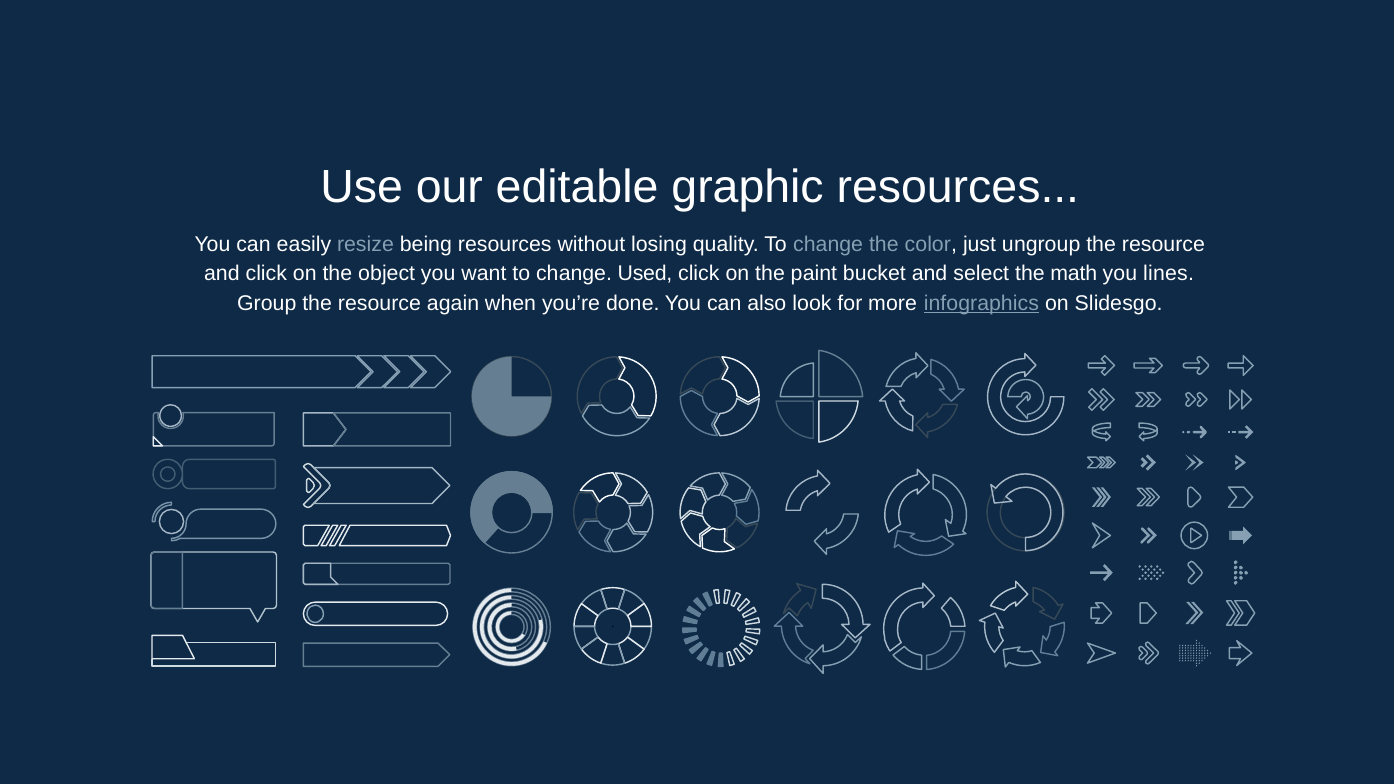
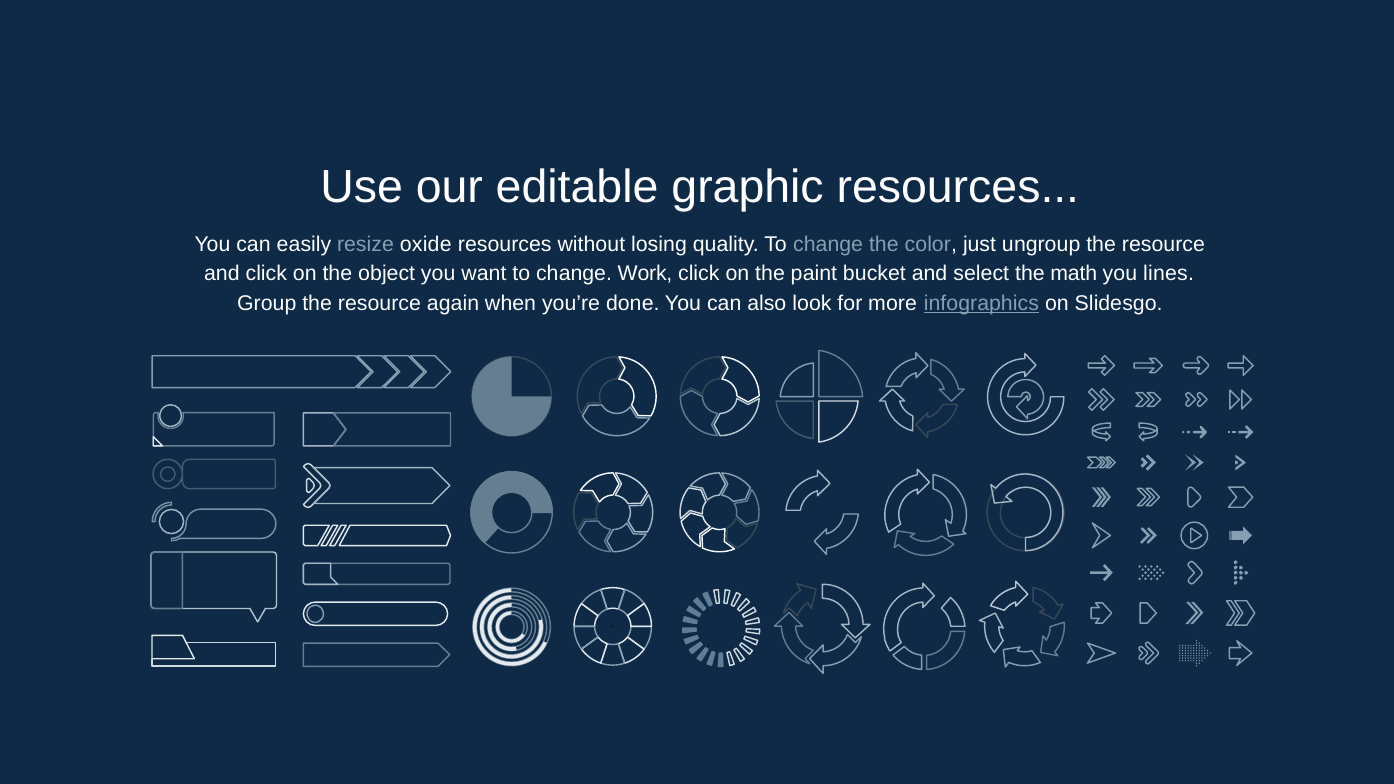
being: being -> oxide
Used: Used -> Work
